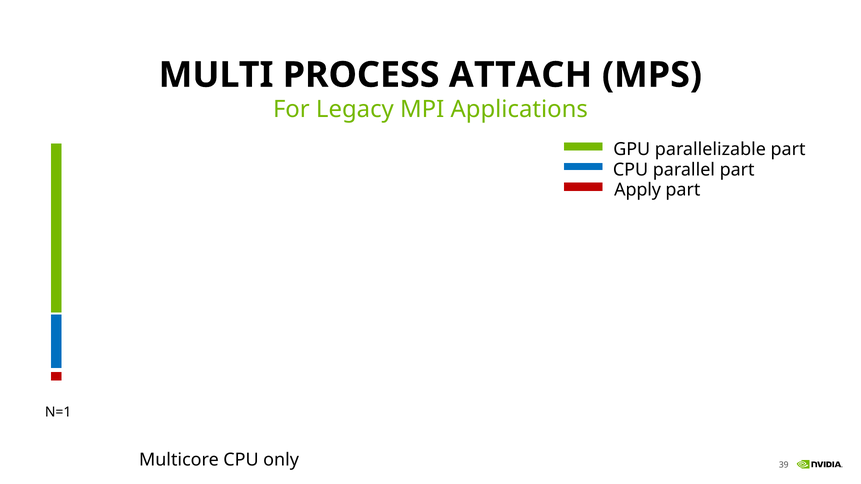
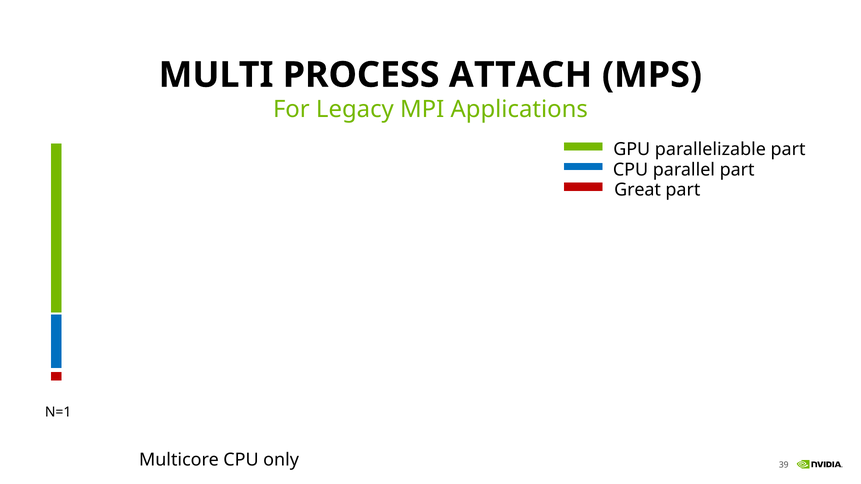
Apply: Apply -> Great
